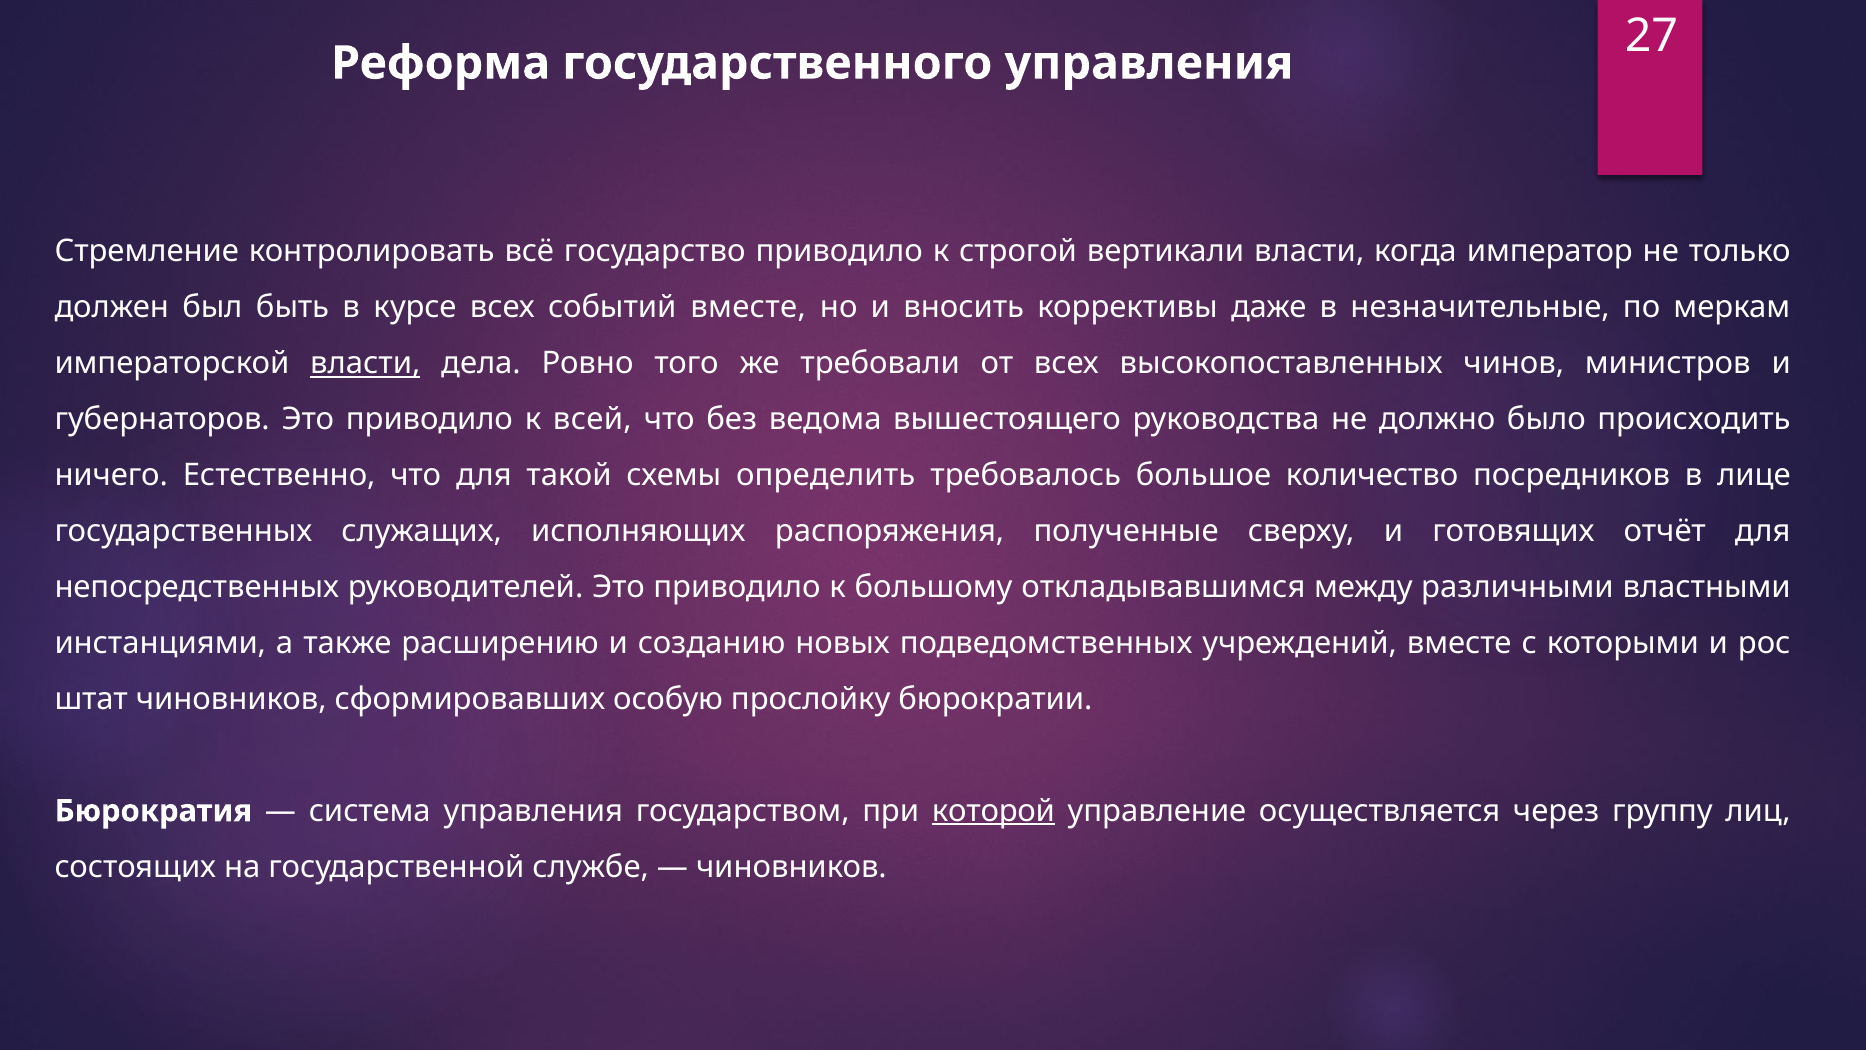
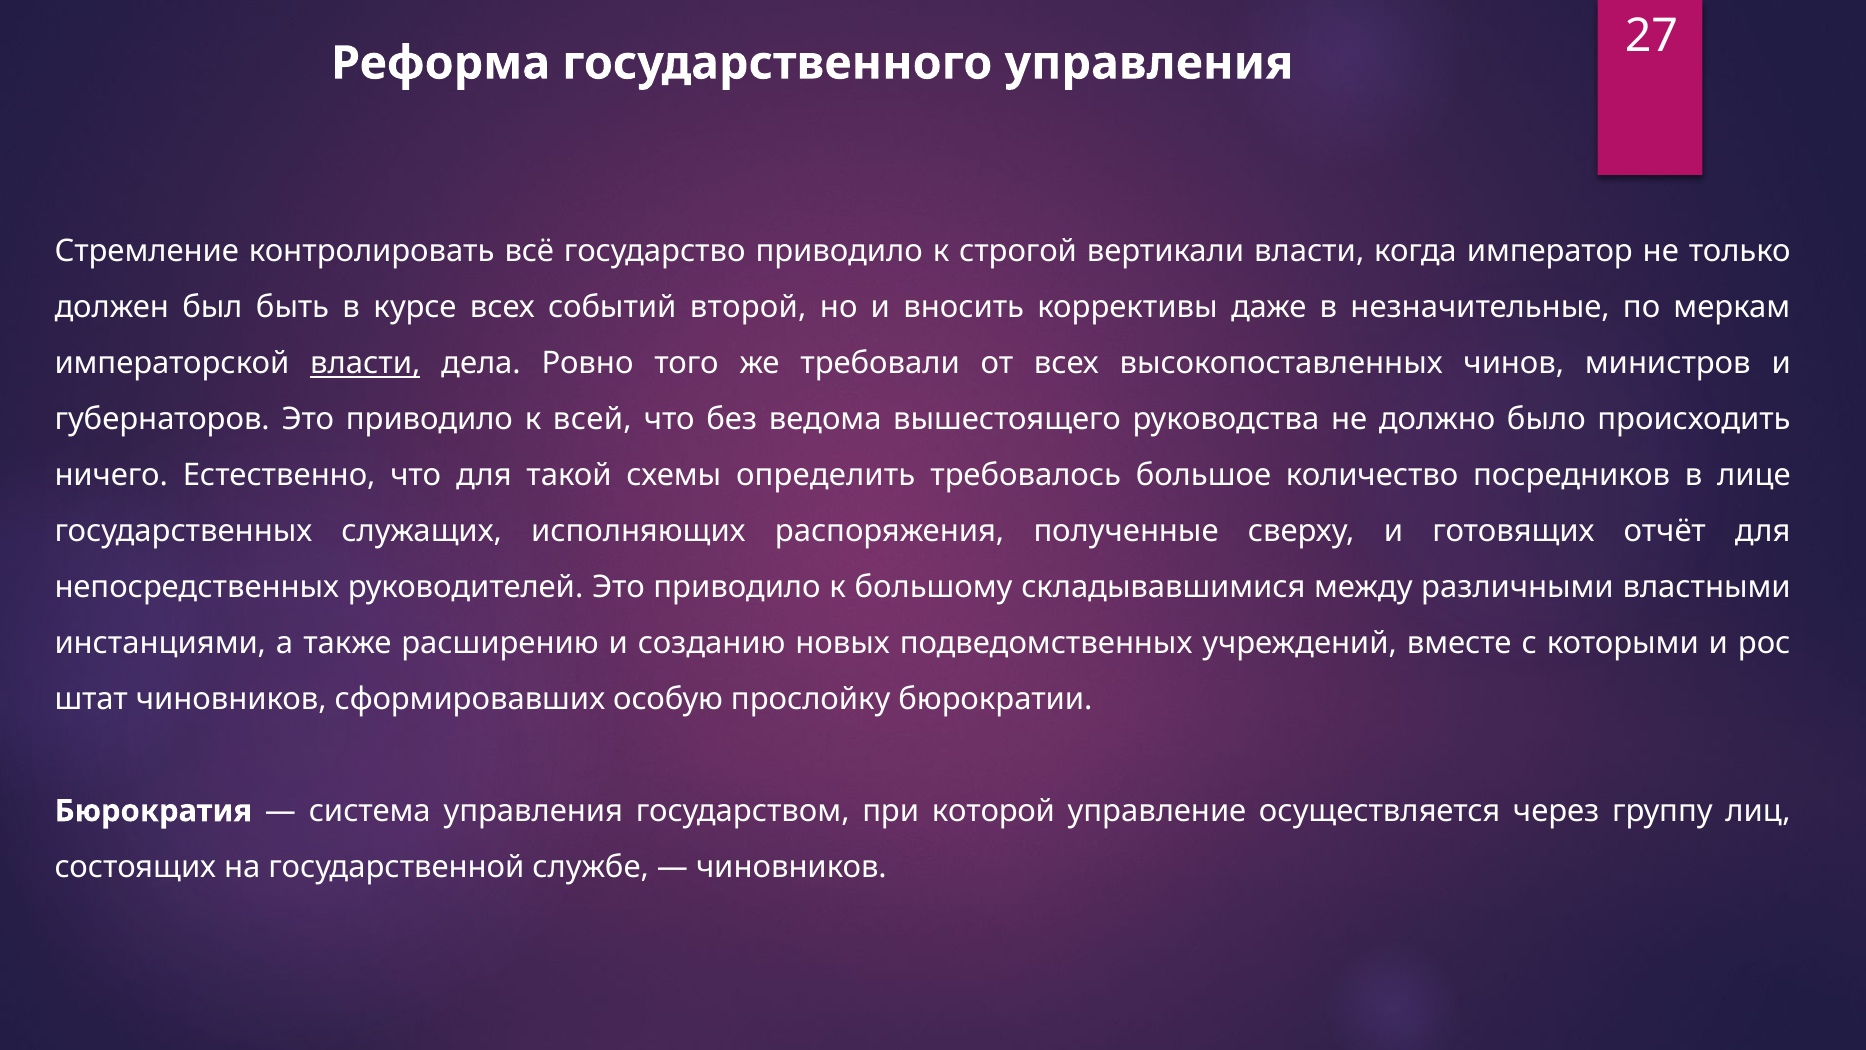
событий вместе: вместе -> второй
откладывавшимся: откладывавшимся -> складывавшимися
которой underline: present -> none
